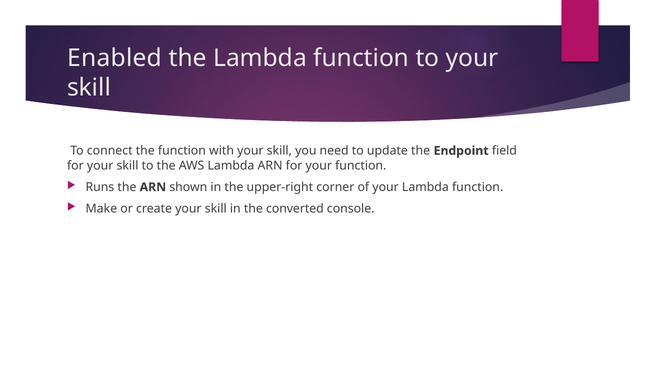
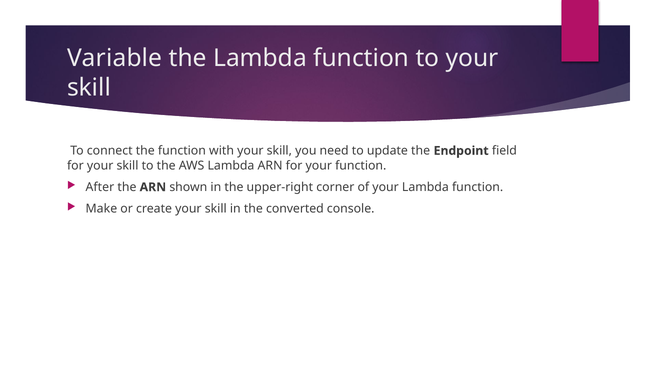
Enabled: Enabled -> Variable
Runs: Runs -> After
